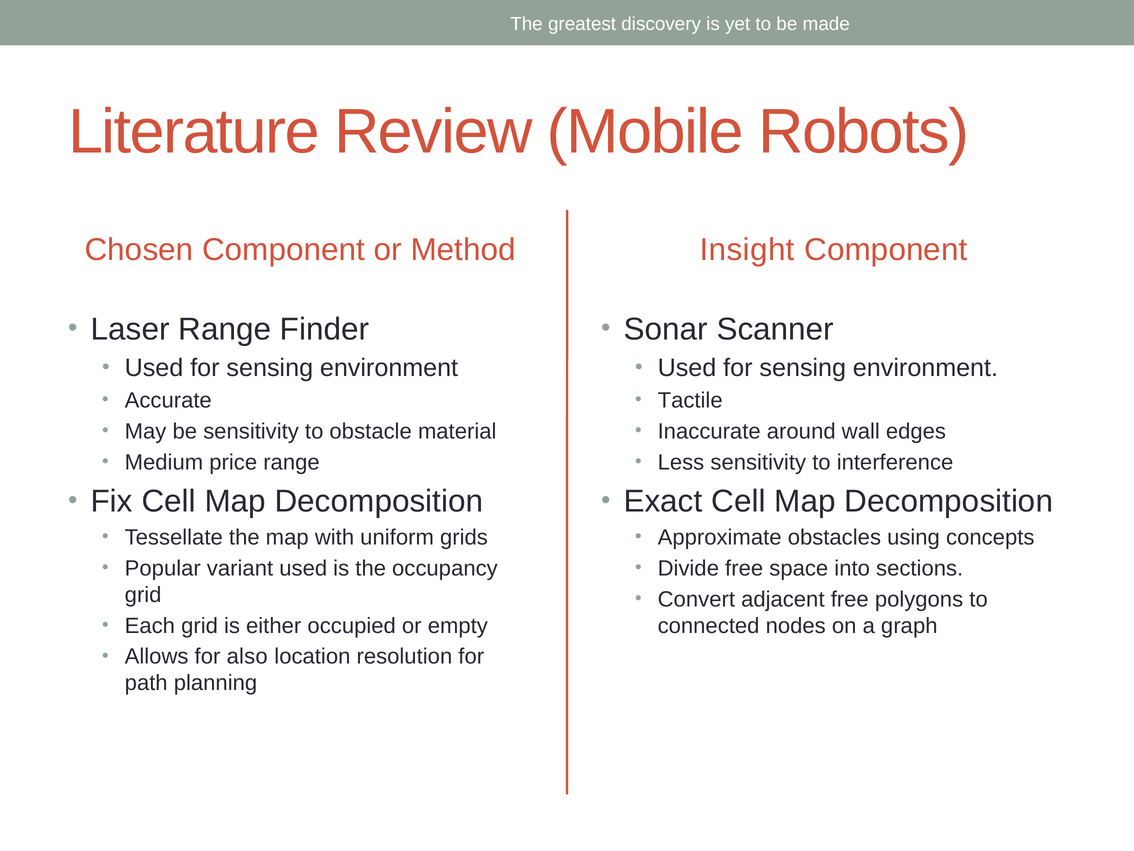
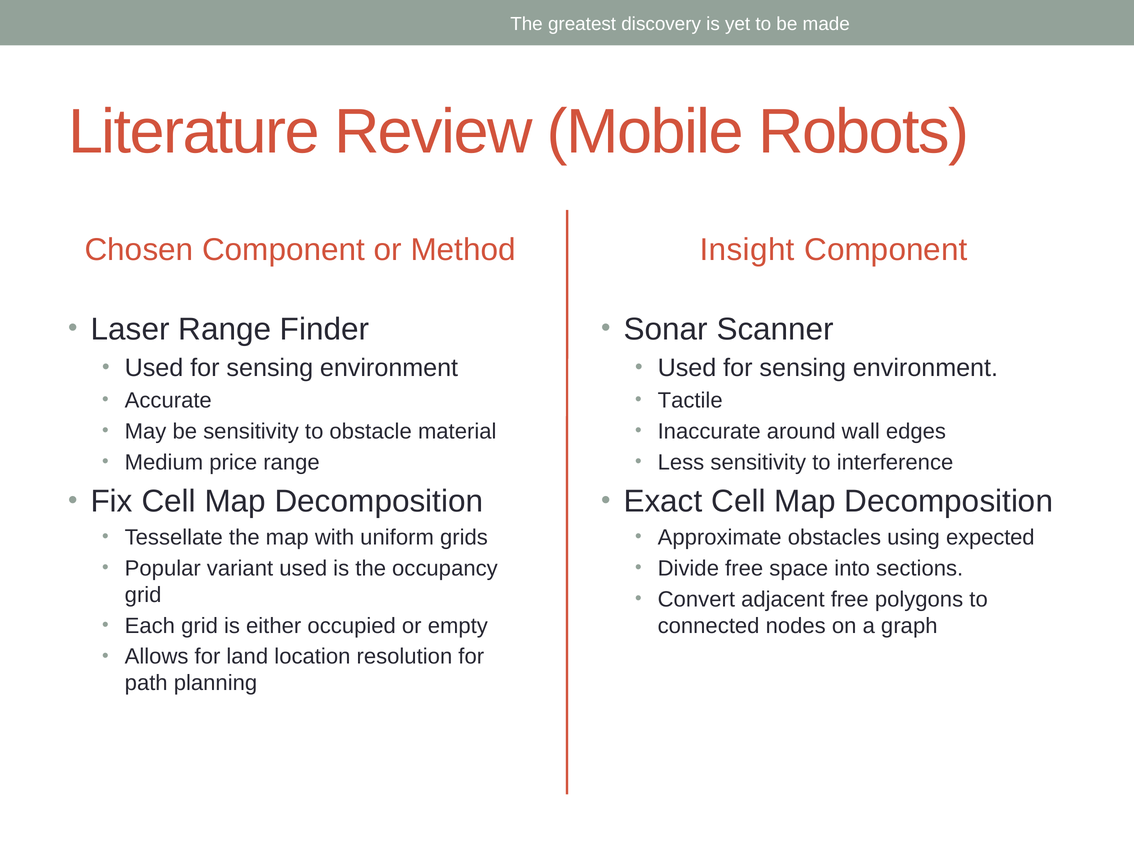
concepts: concepts -> expected
also: also -> land
